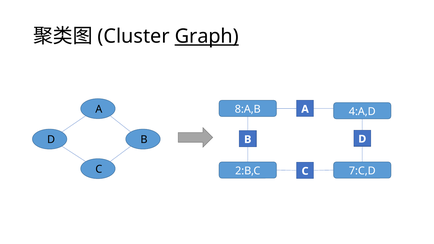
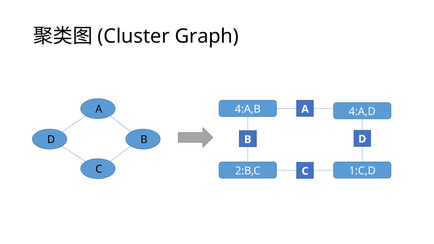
Graph underline: present -> none
8:A,B: 8:A,B -> 4:A,B
7:C,D: 7:C,D -> 1:C,D
